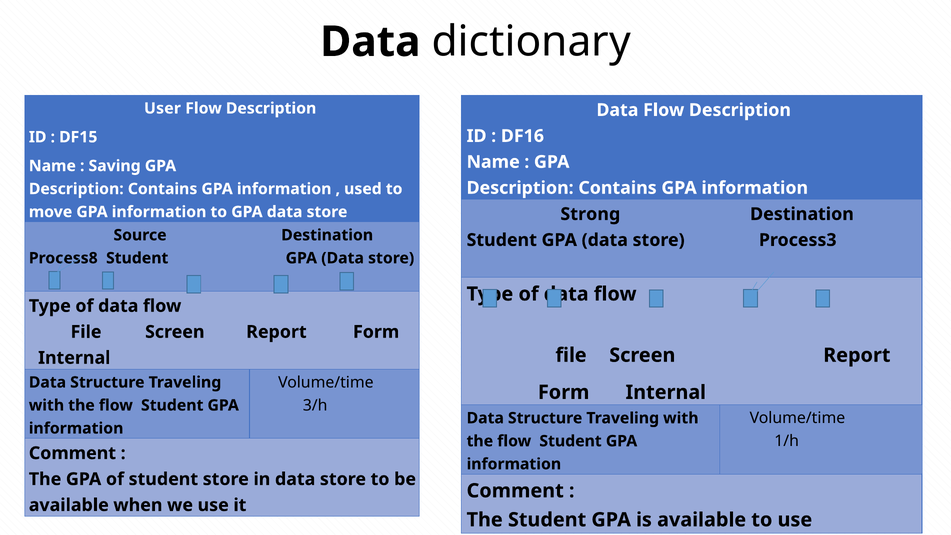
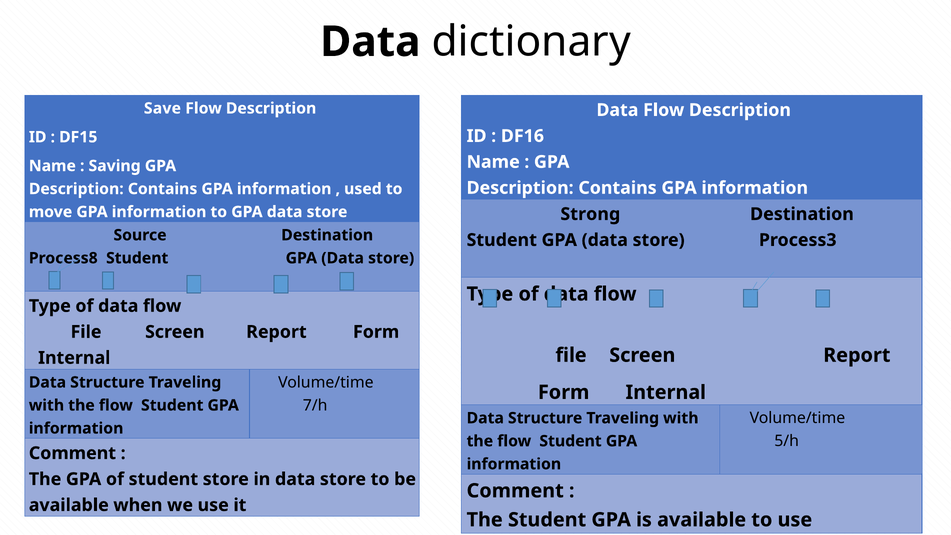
User: User -> Save
3/h: 3/h -> 7/h
1/h: 1/h -> 5/h
